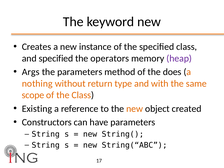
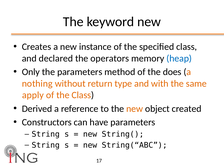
and specified: specified -> declared
heap colour: purple -> blue
Args: Args -> Only
scope: scope -> apply
Existing: Existing -> Derived
